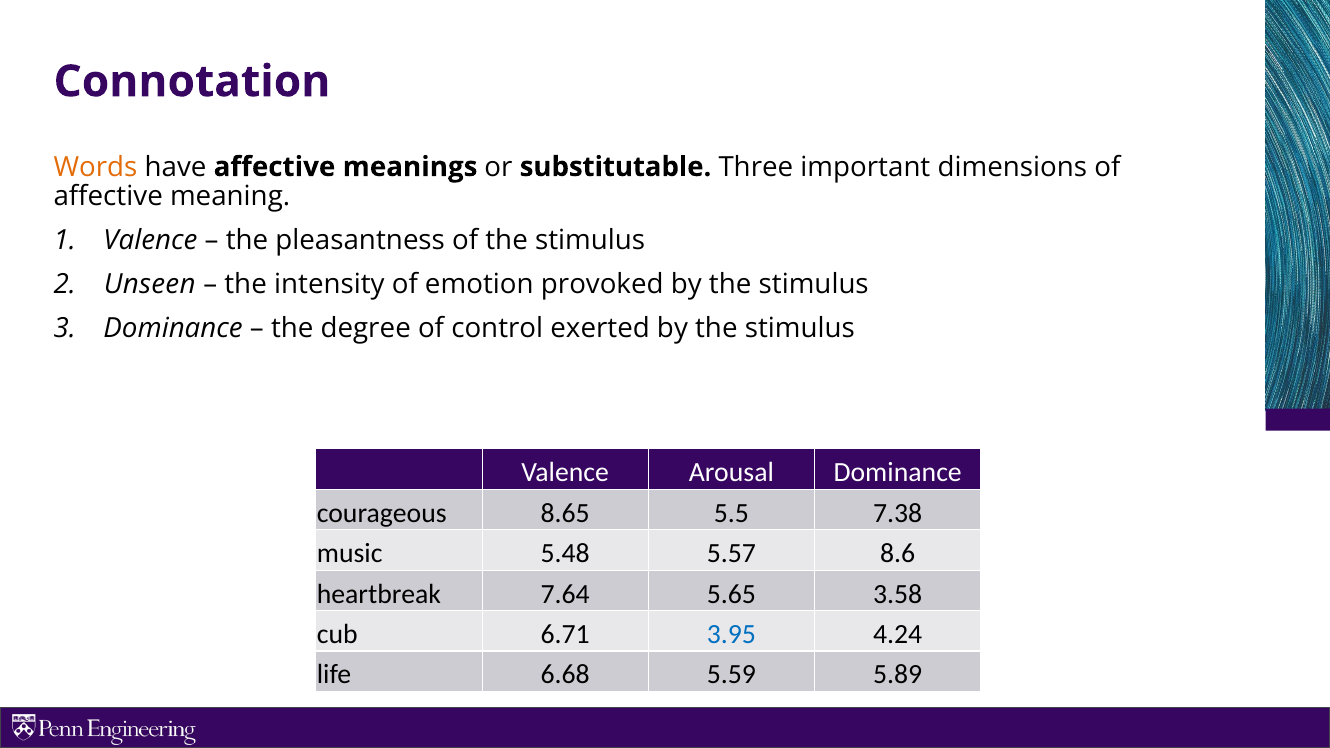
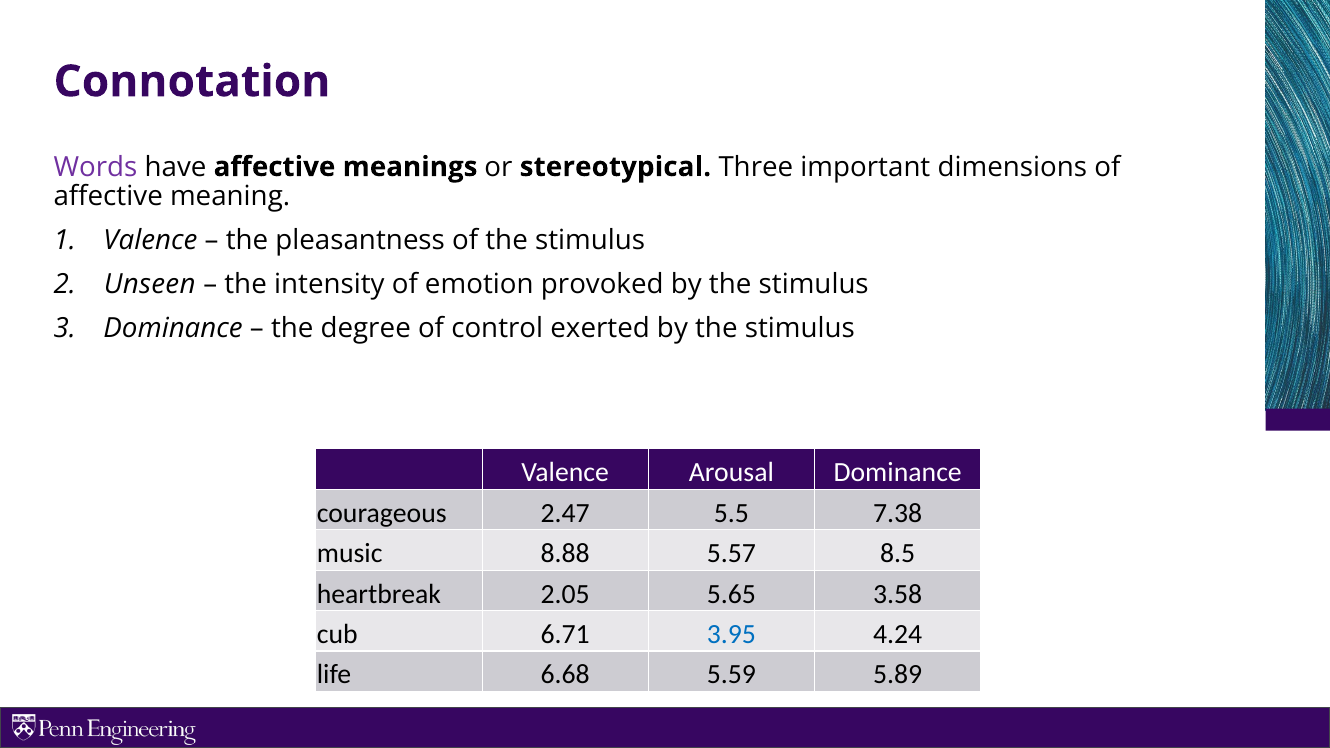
Words colour: orange -> purple
substitutable: substitutable -> stereotypical
8.65: 8.65 -> 2.47
5.48: 5.48 -> 8.88
8.6: 8.6 -> 8.5
7.64: 7.64 -> 2.05
